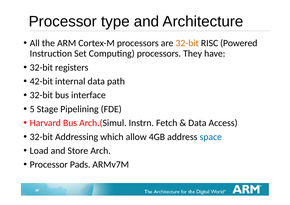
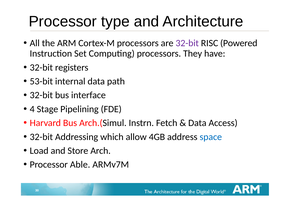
32-bit at (187, 43) colour: orange -> purple
42-bit: 42-bit -> 53-bit
5: 5 -> 4
Pads: Pads -> Able
